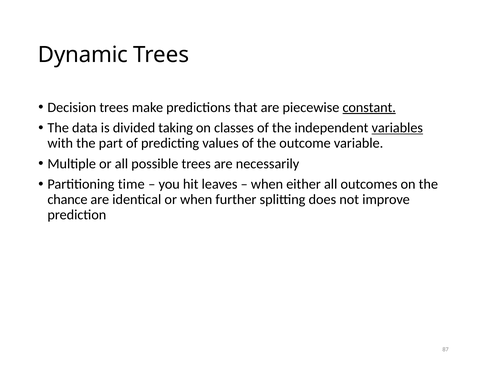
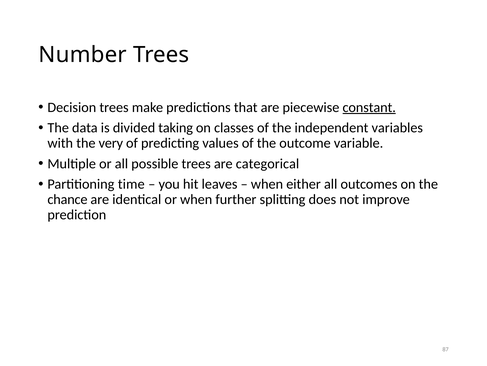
Dynamic: Dynamic -> Number
variables underline: present -> none
part: part -> very
necessarily: necessarily -> categorical
